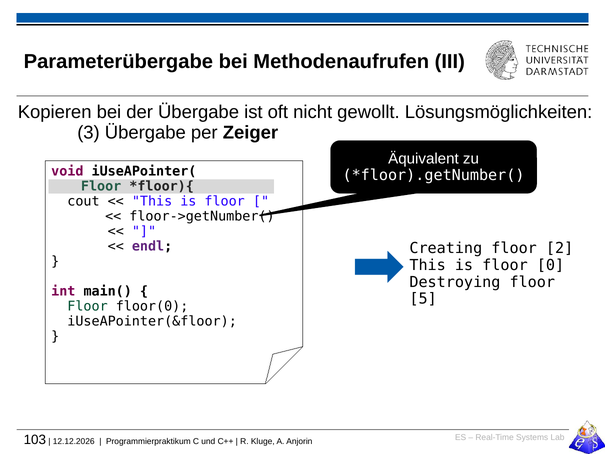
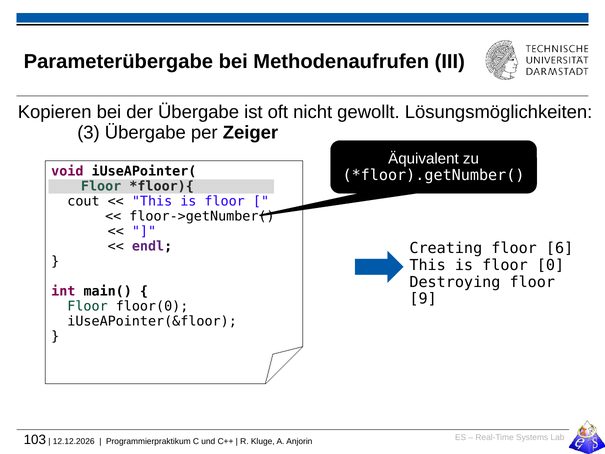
2: 2 -> 6
5: 5 -> 9
